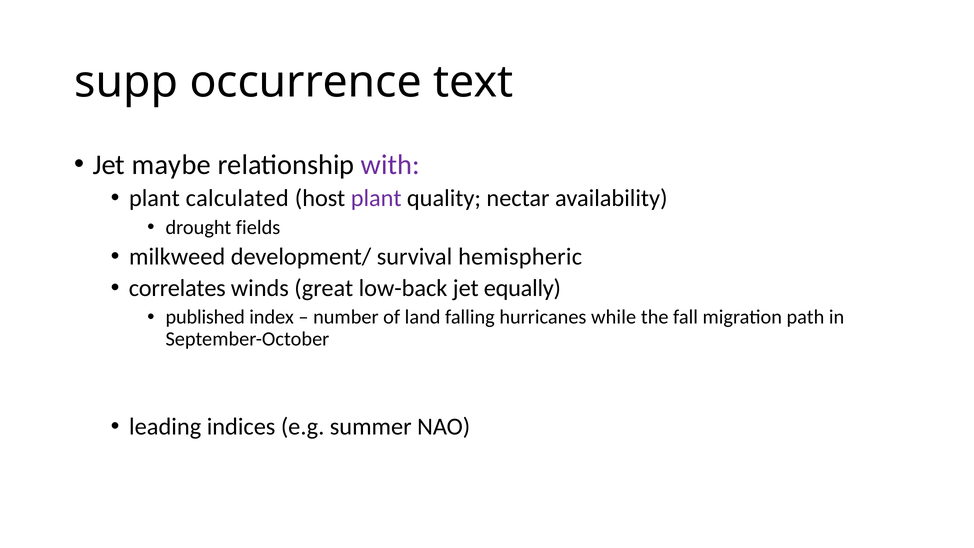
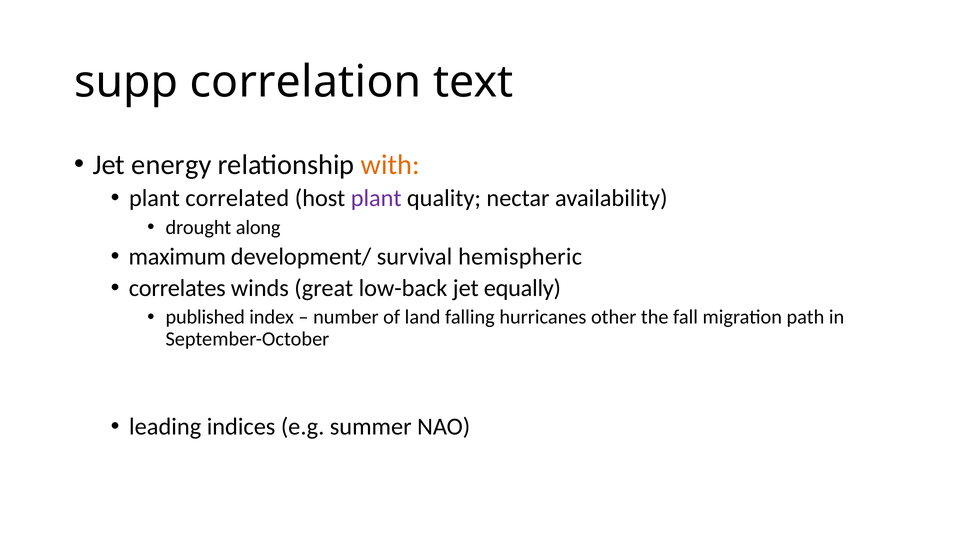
occurrence: occurrence -> correlation
maybe: maybe -> energy
with colour: purple -> orange
calculated: calculated -> correlated
fields: fields -> along
milkweed: milkweed -> maximum
while: while -> other
